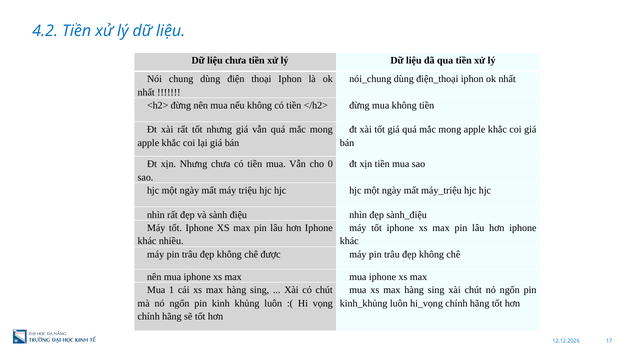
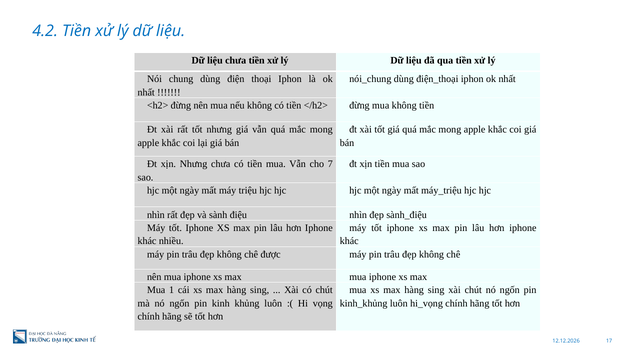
0: 0 -> 7
